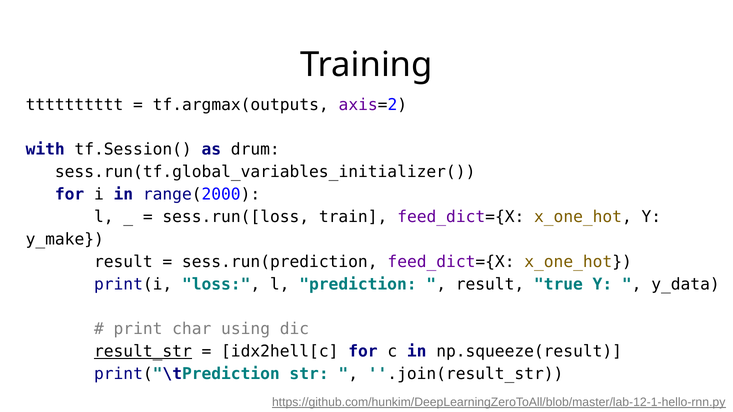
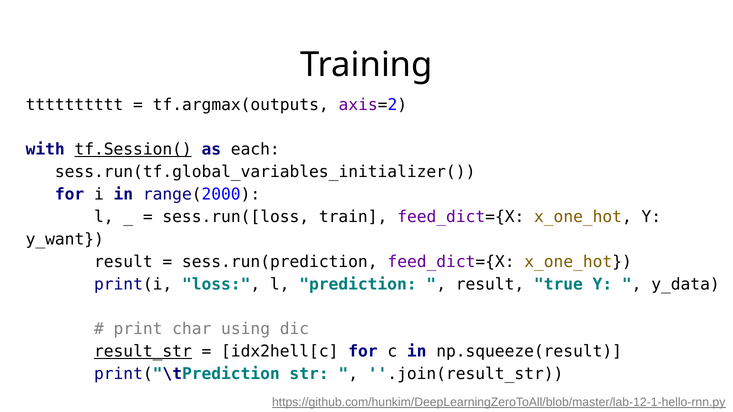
tf.Session( underline: none -> present
drum: drum -> each
y_make: y_make -> y_want
